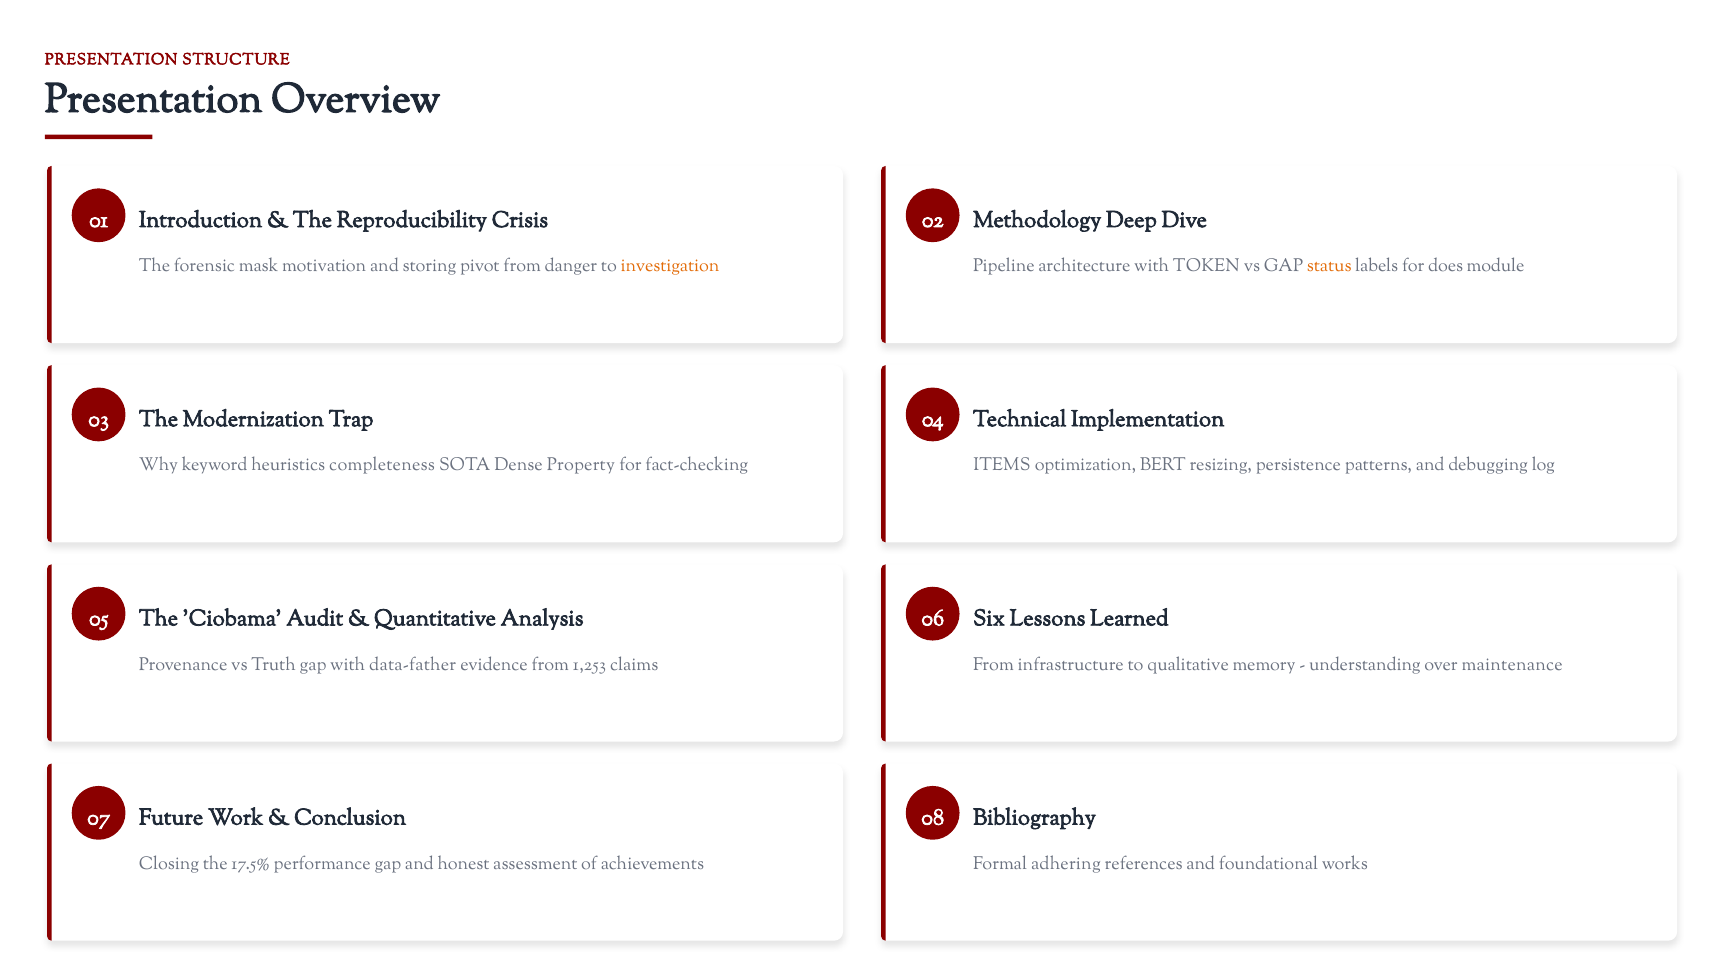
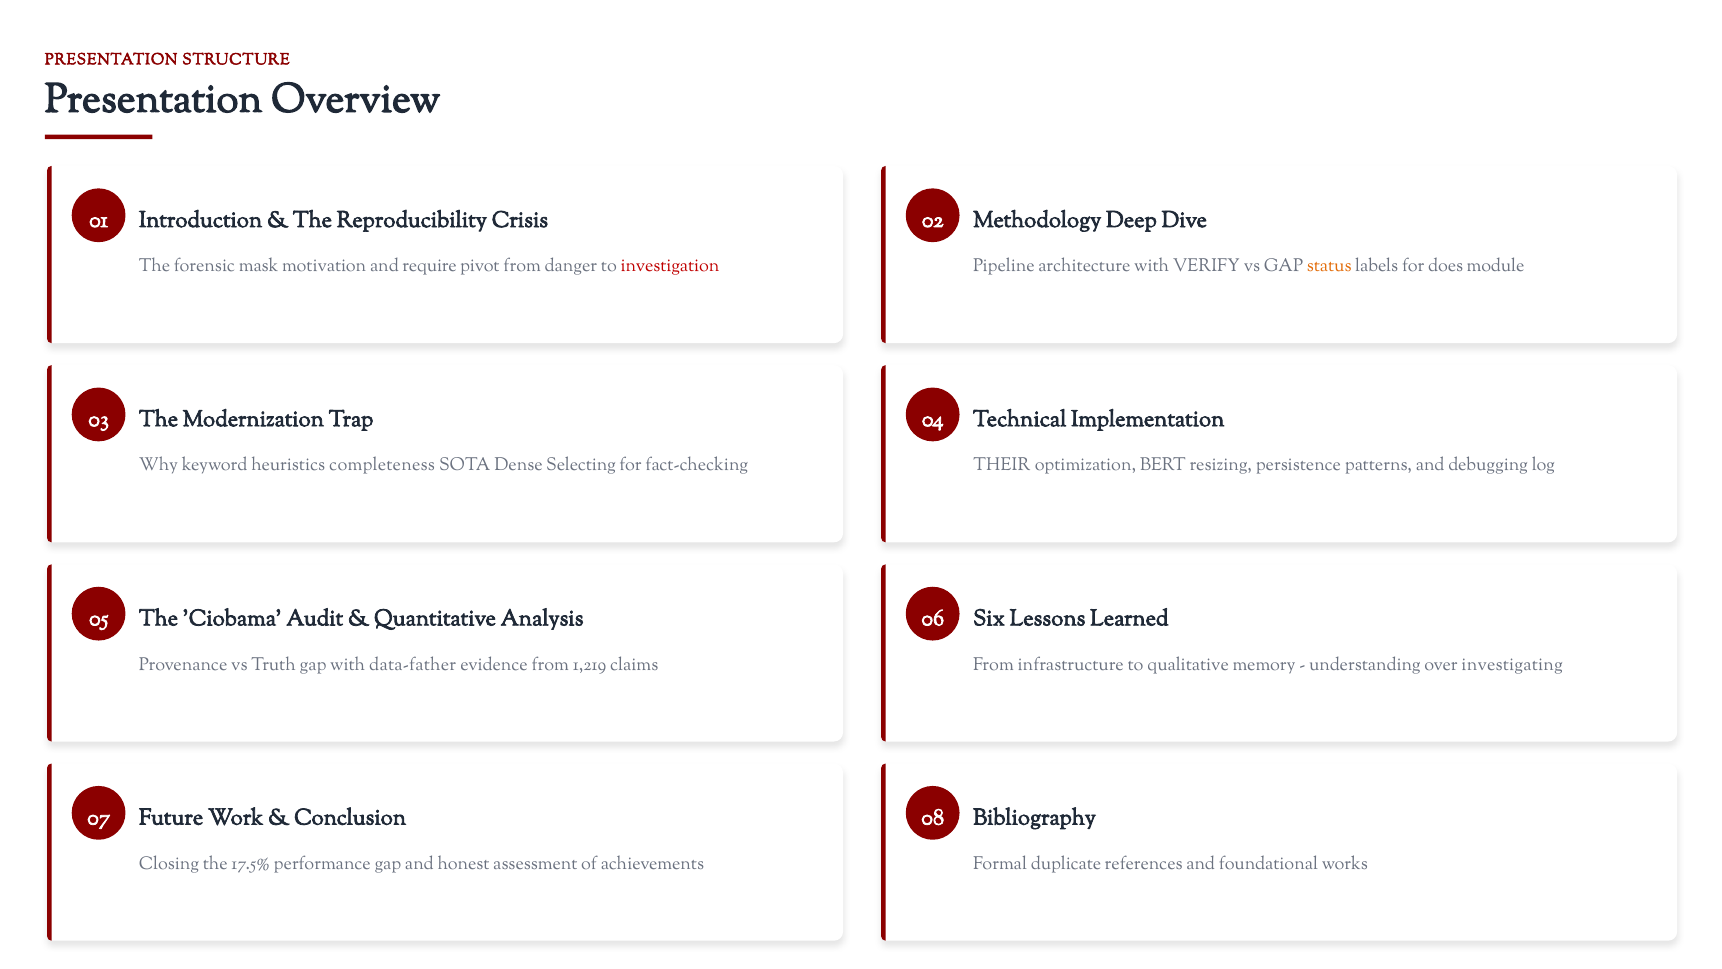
storing: storing -> require
investigation colour: orange -> red
TOKEN: TOKEN -> VERIFY
Property: Property -> Selecting
ITEMS: ITEMS -> THEIR
1,253: 1,253 -> 1,219
maintenance: maintenance -> investigating
adhering: adhering -> duplicate
